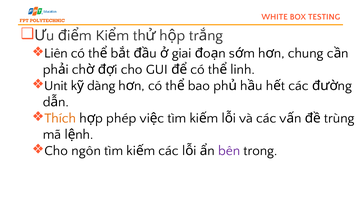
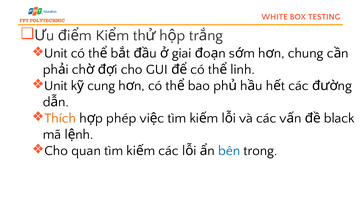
Liên at (56, 53): Liên -> Unit
dàng: dàng -> cung
trùng: trùng -> black
ngôn: ngôn -> quan
bên colour: purple -> blue
